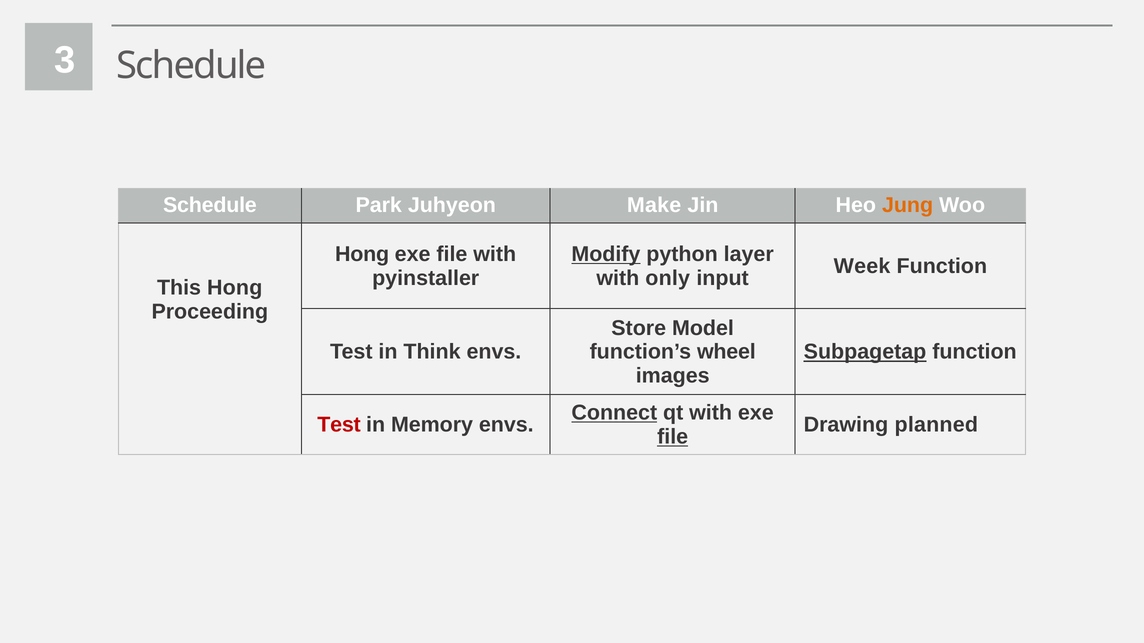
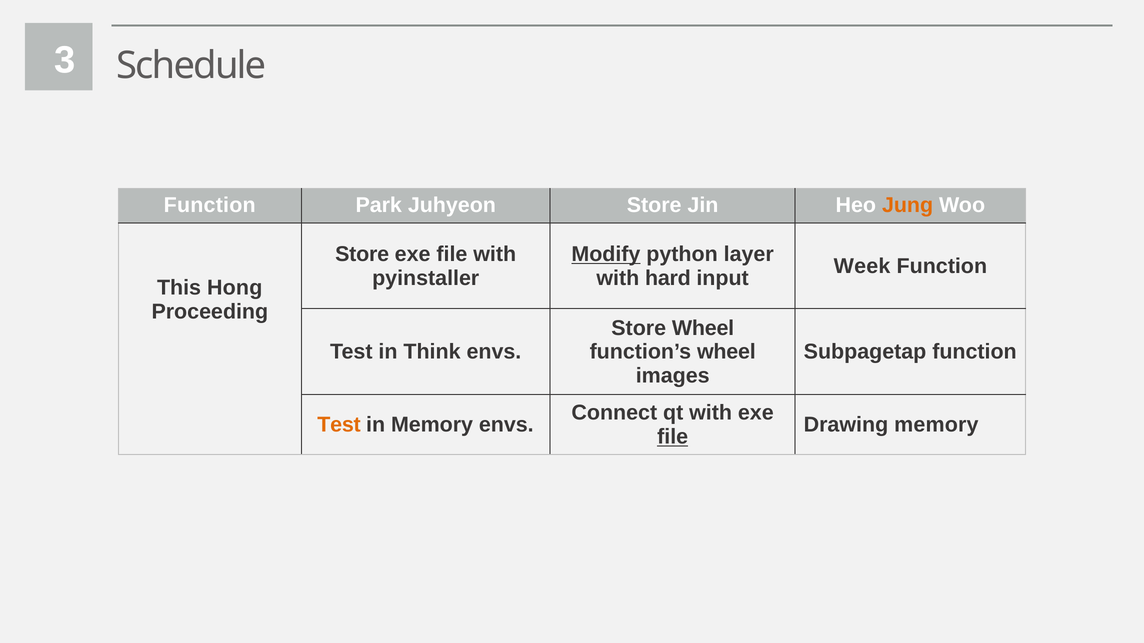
Schedule at (210, 205): Schedule -> Function
Juhyeon Make: Make -> Store
Hong at (362, 254): Hong -> Store
only: only -> hard
Store Model: Model -> Wheel
Subpagetap underline: present -> none
Connect underline: present -> none
Test at (339, 425) colour: red -> orange
Drawing planned: planned -> memory
